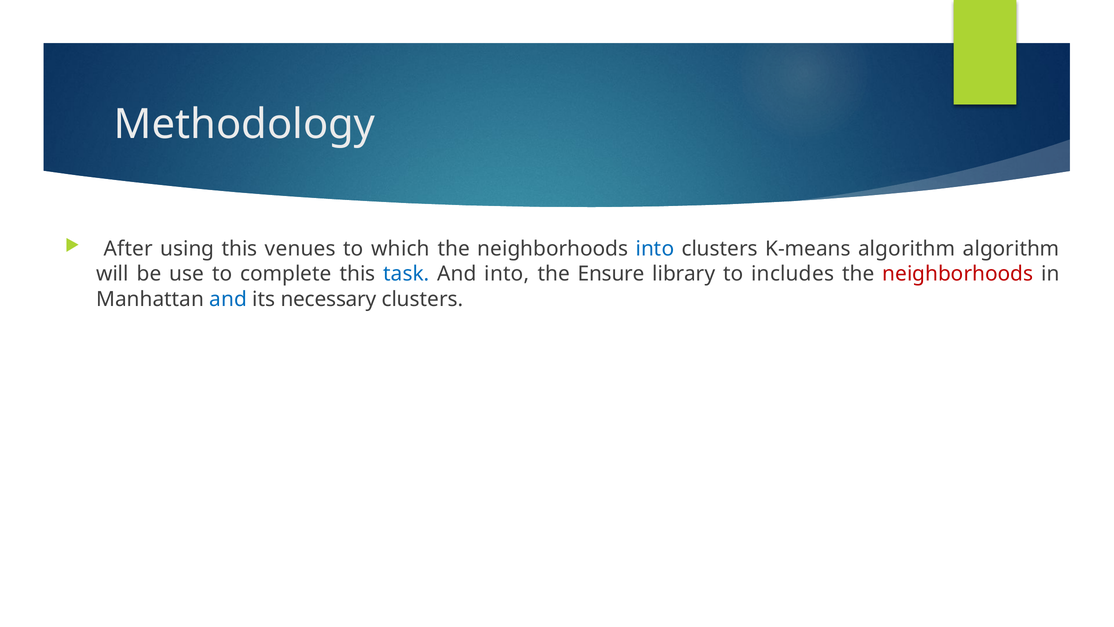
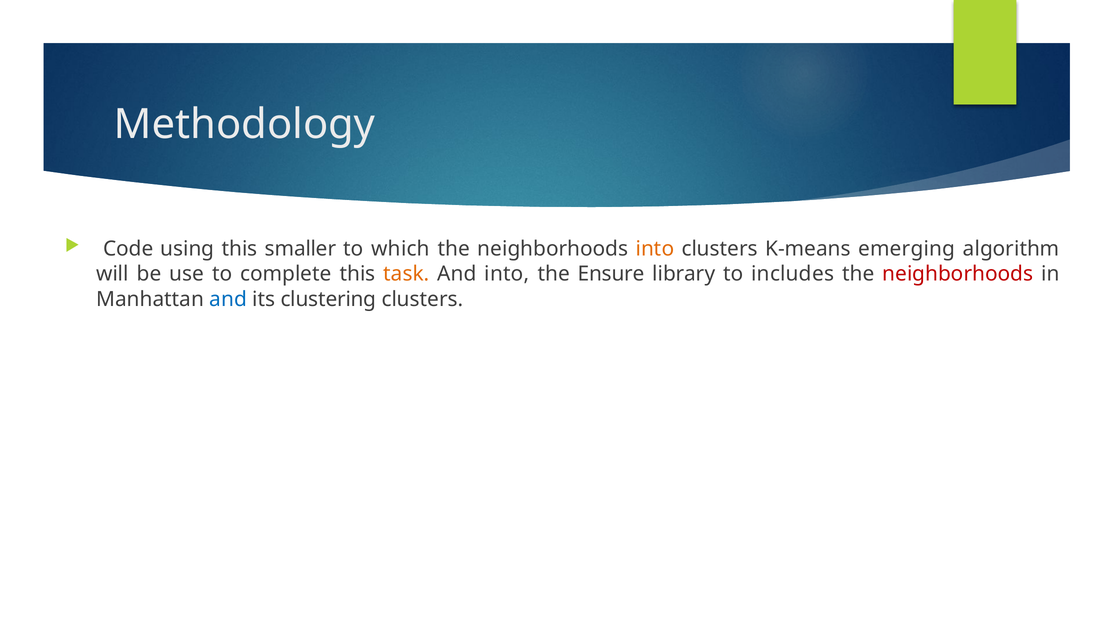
After: After -> Code
venues: venues -> smaller
into at (655, 249) colour: blue -> orange
K-means algorithm: algorithm -> emerging
task colour: blue -> orange
necessary: necessary -> clustering
